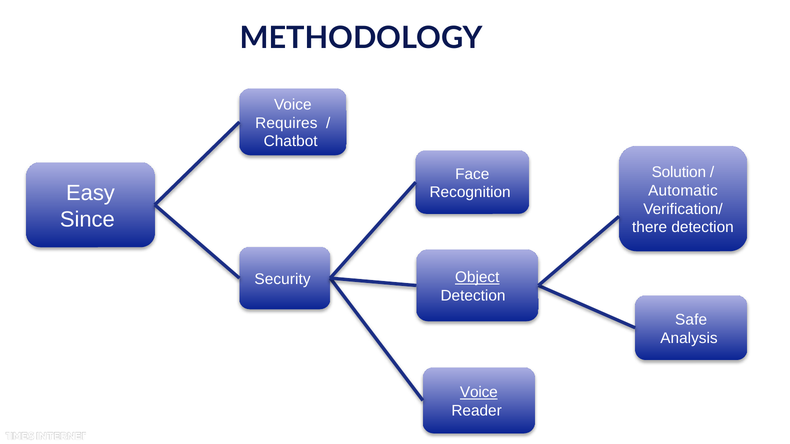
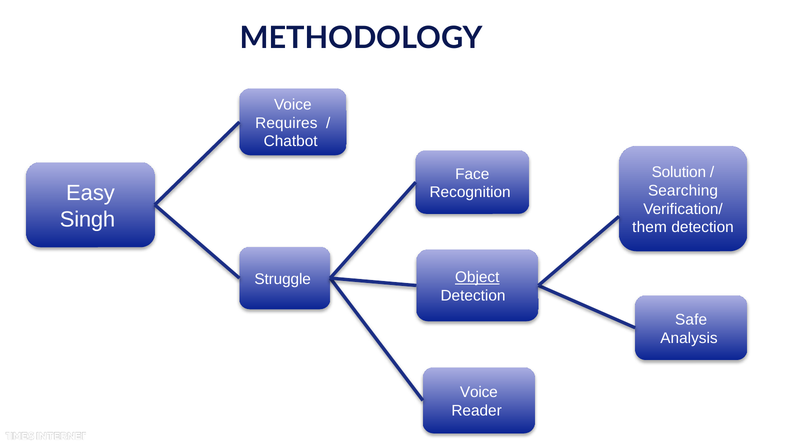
Automatic: Automatic -> Searching
Since: Since -> Singh
there: there -> them
Security: Security -> Struggle
Voice at (479, 393) underline: present -> none
